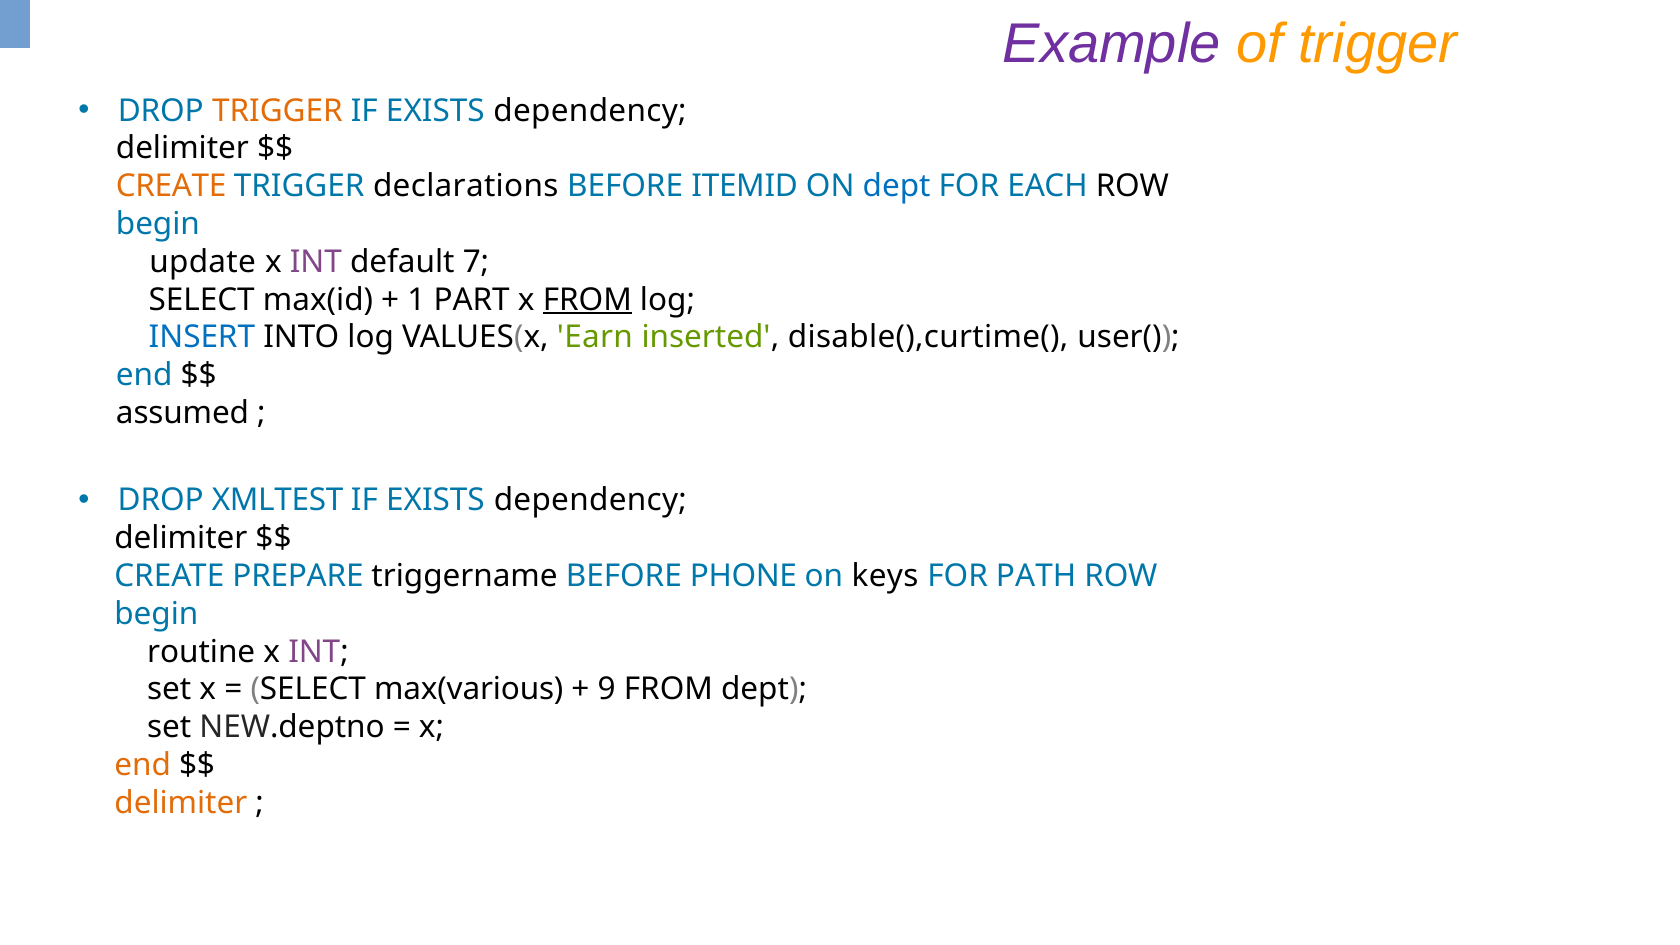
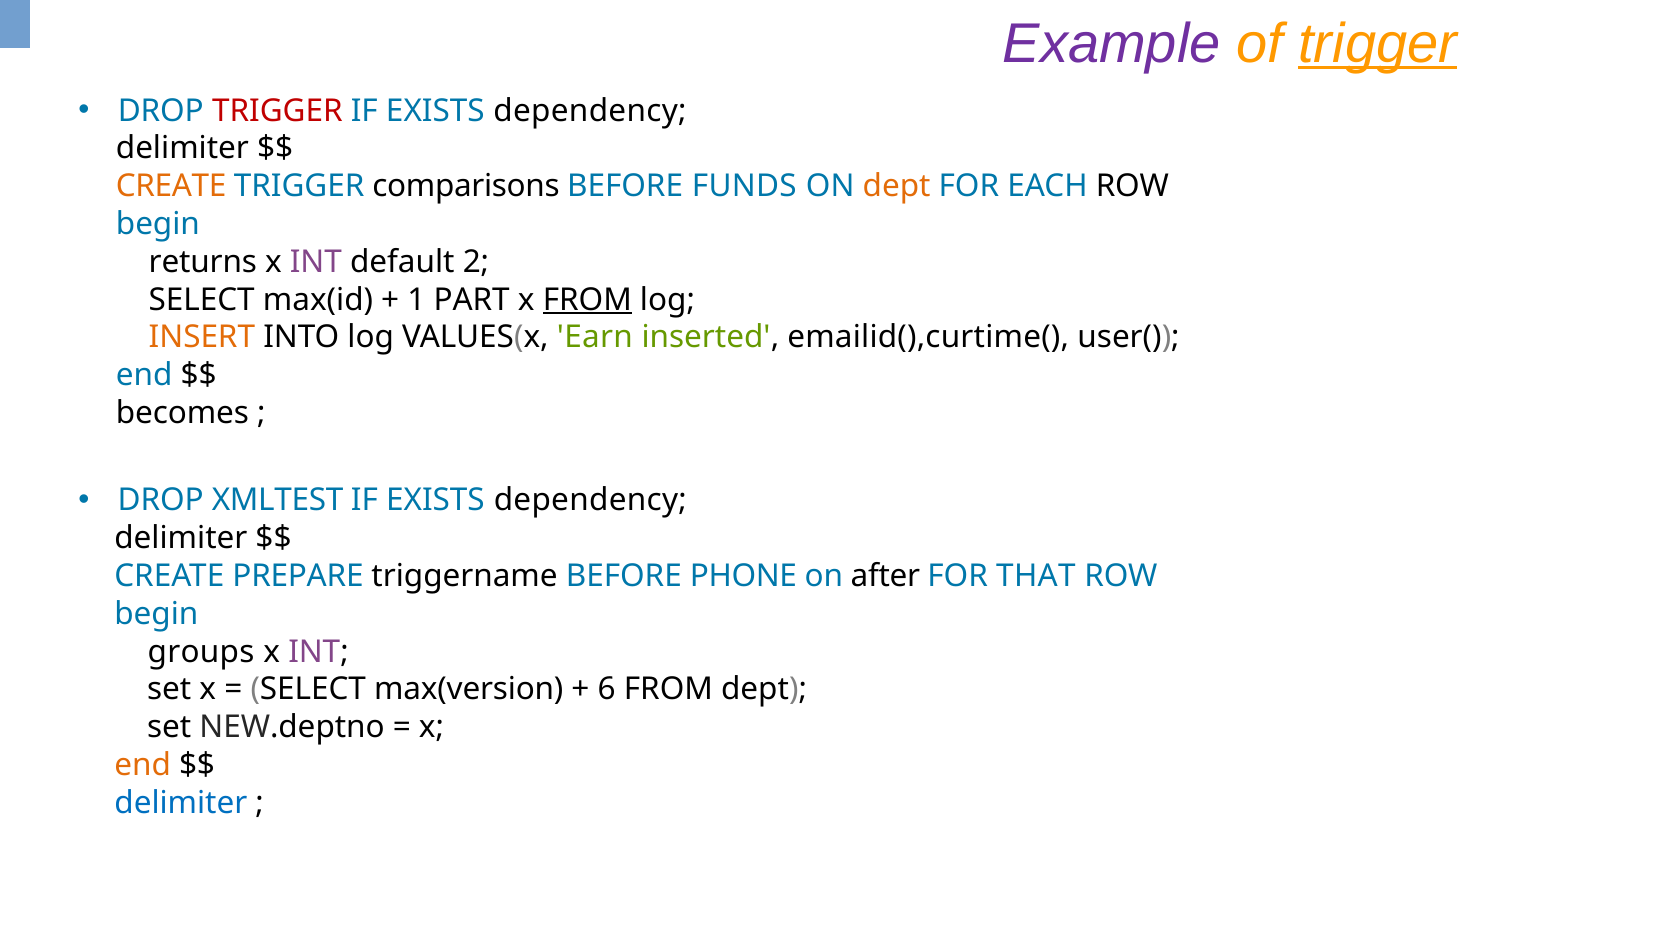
trigger at (1378, 44) underline: none -> present
TRIGGER at (277, 111) colour: orange -> red
declarations: declarations -> comparisons
ITEMID: ITEMID -> FUNDS
dept at (897, 186) colour: blue -> orange
update: update -> returns
7: 7 -> 2
INSERT colour: blue -> orange
disable(),curtime(: disable(),curtime( -> emailid(),curtime(
assumed: assumed -> becomes
keys: keys -> after
PATH: PATH -> THAT
routine: routine -> groups
max(various: max(various -> max(version
9: 9 -> 6
delimiter at (181, 803) colour: orange -> blue
